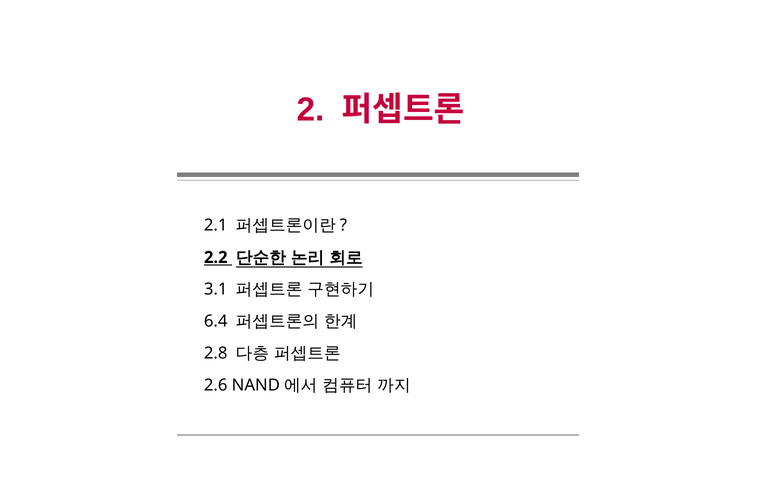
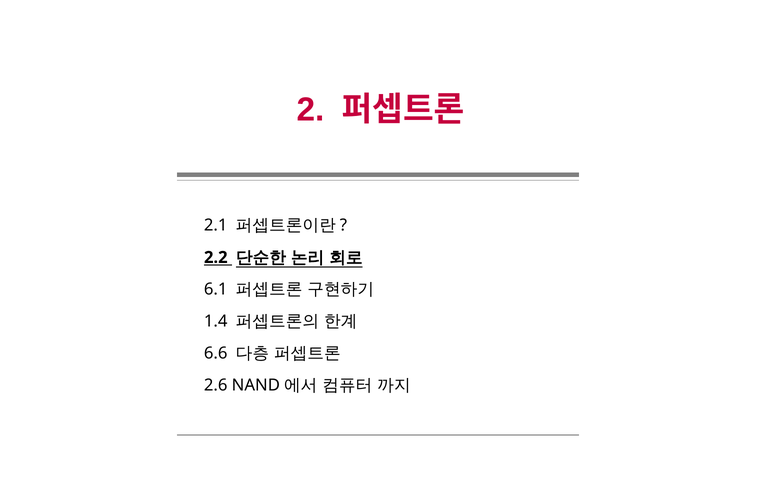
3.1: 3.1 -> 6.1
6.4: 6.4 -> 1.4
2.8: 2.8 -> 6.6
